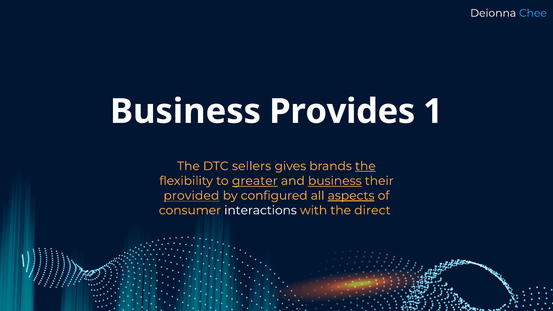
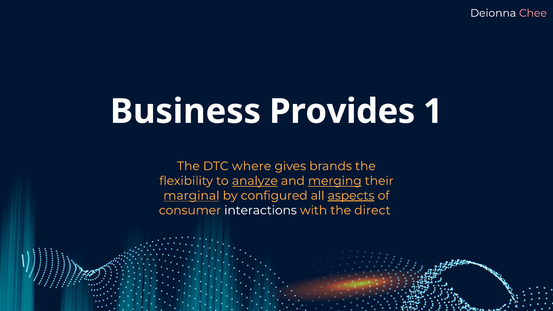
Chee colour: light blue -> pink
sellers: sellers -> where
the at (365, 166) underline: present -> none
greater: greater -> analyze
and business: business -> merging
provided: provided -> marginal
